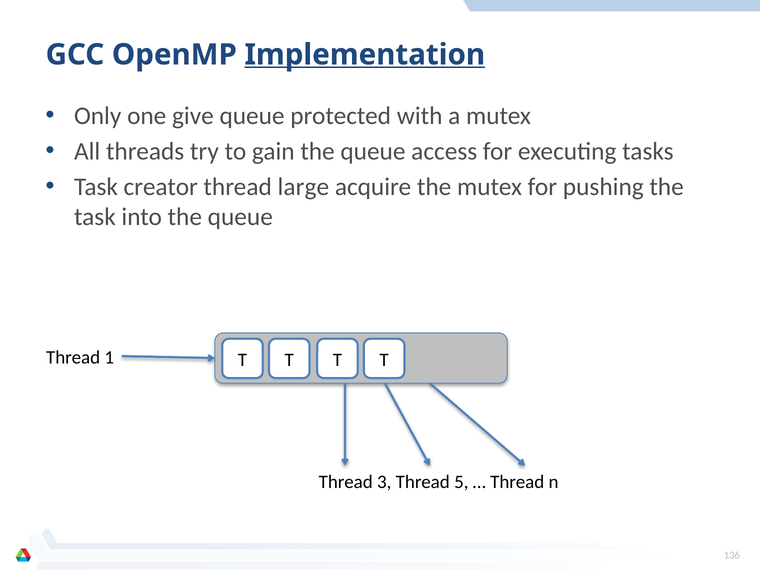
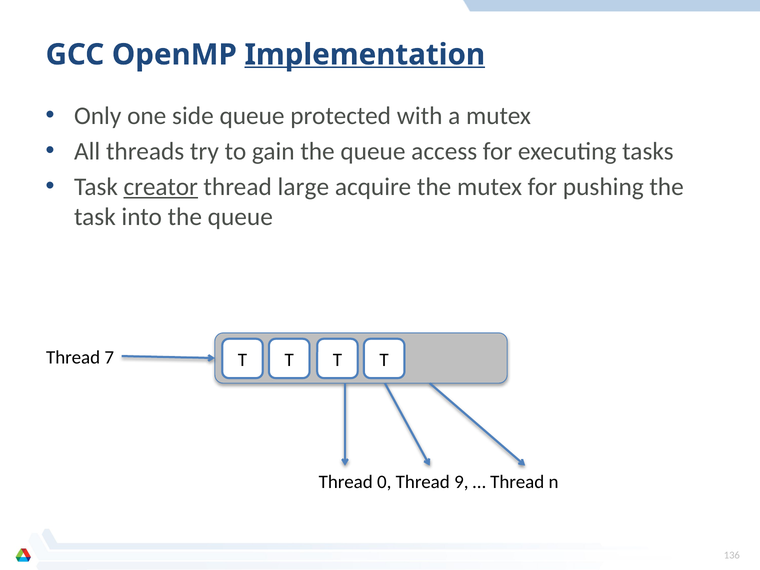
give: give -> side
creator underline: none -> present
1: 1 -> 7
3: 3 -> 0
5: 5 -> 9
